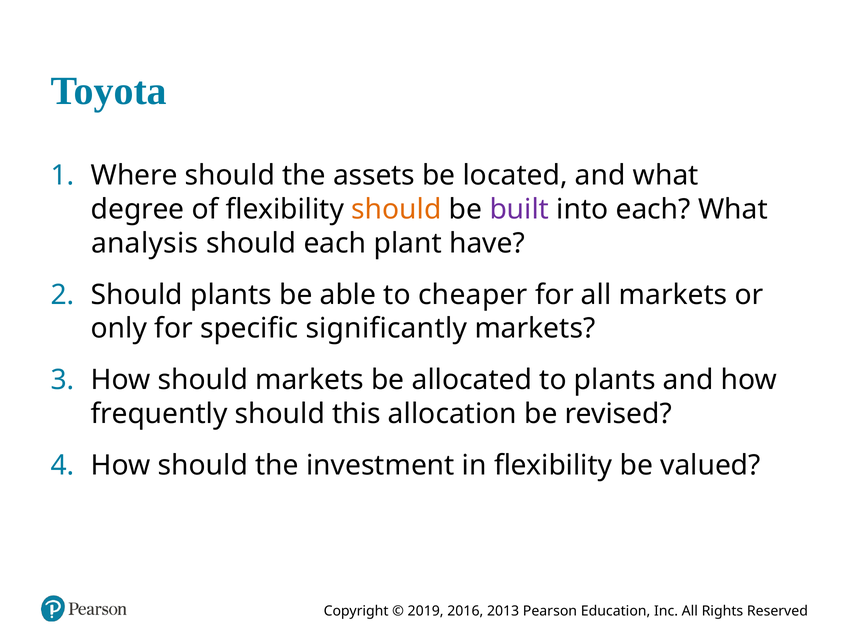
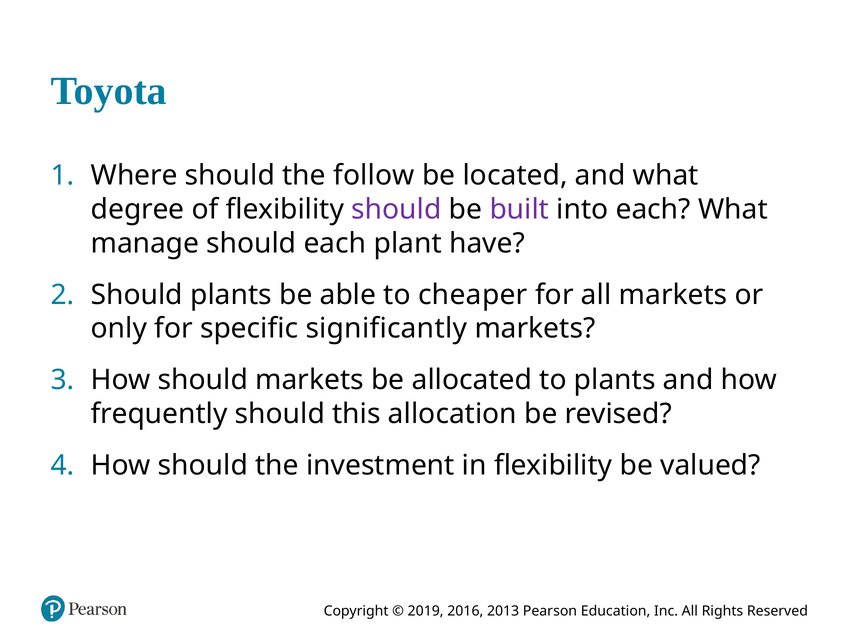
assets: assets -> follow
should at (396, 209) colour: orange -> purple
analysis: analysis -> manage
